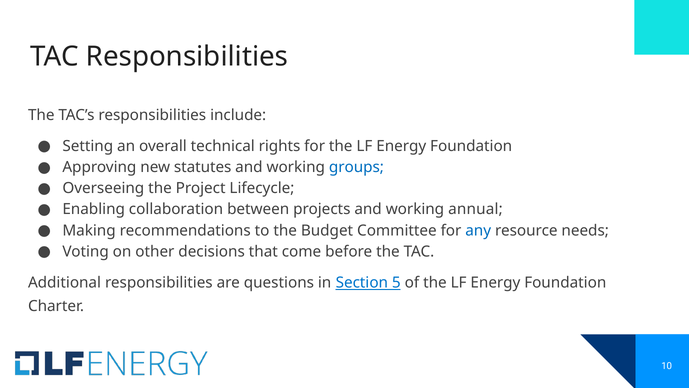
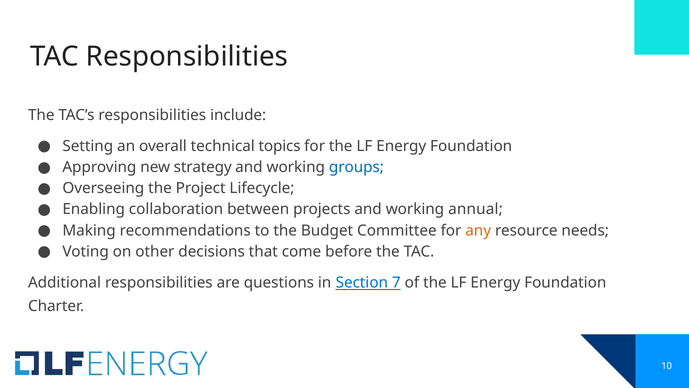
rights: rights -> topics
statutes: statutes -> strategy
any colour: blue -> orange
5: 5 -> 7
